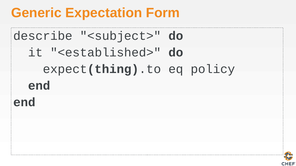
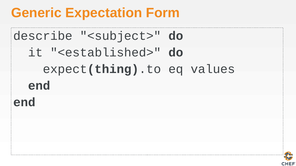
policy: policy -> values
